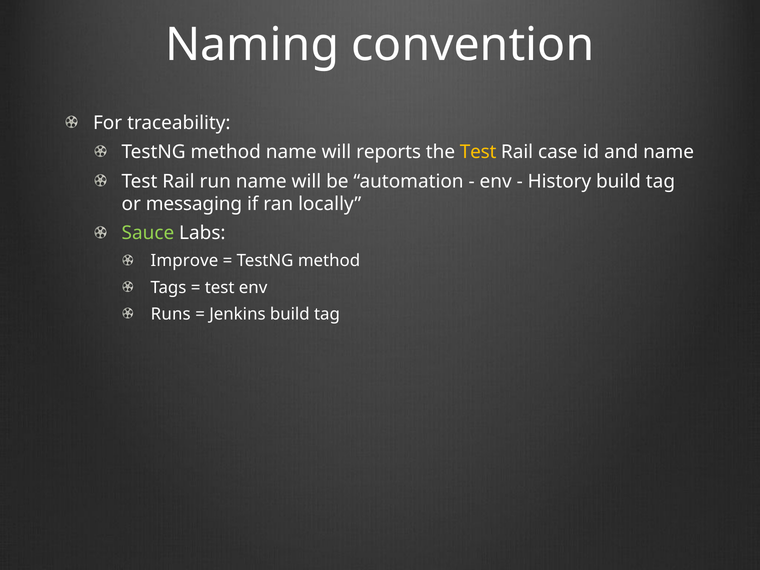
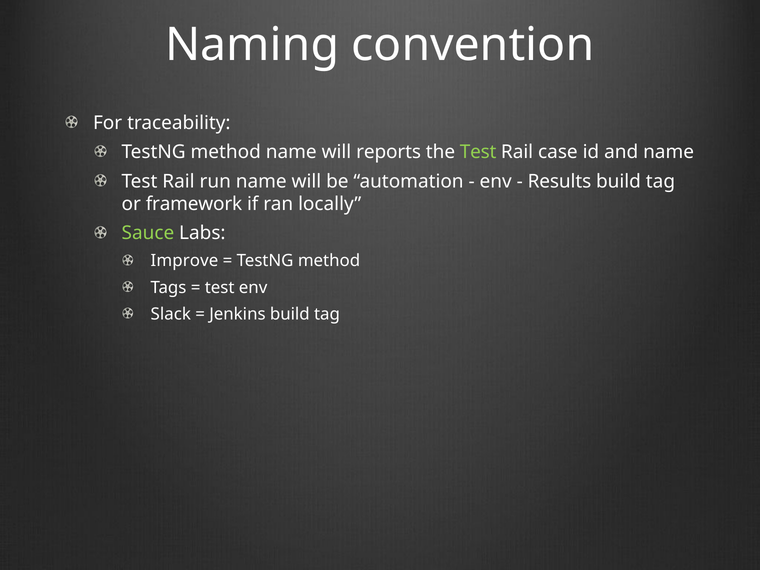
Test at (478, 152) colour: yellow -> light green
History: History -> Results
messaging: messaging -> framework
Runs: Runs -> Slack
